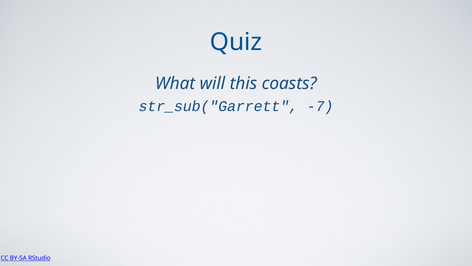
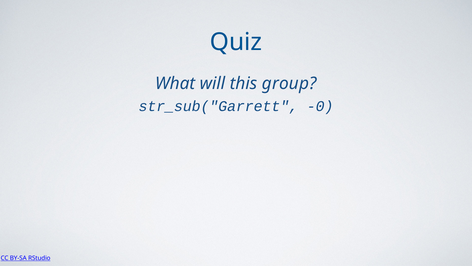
coasts: coasts -> group
-7: -7 -> -0
